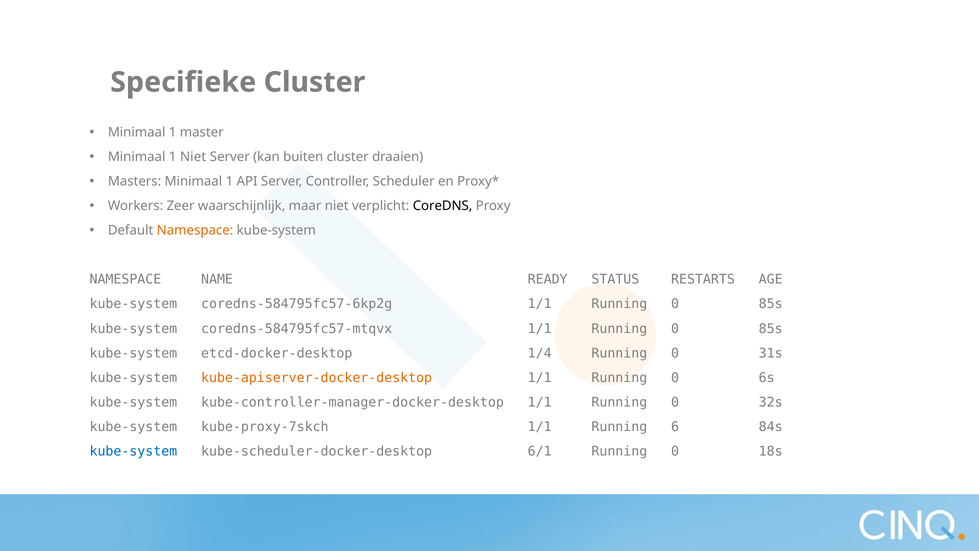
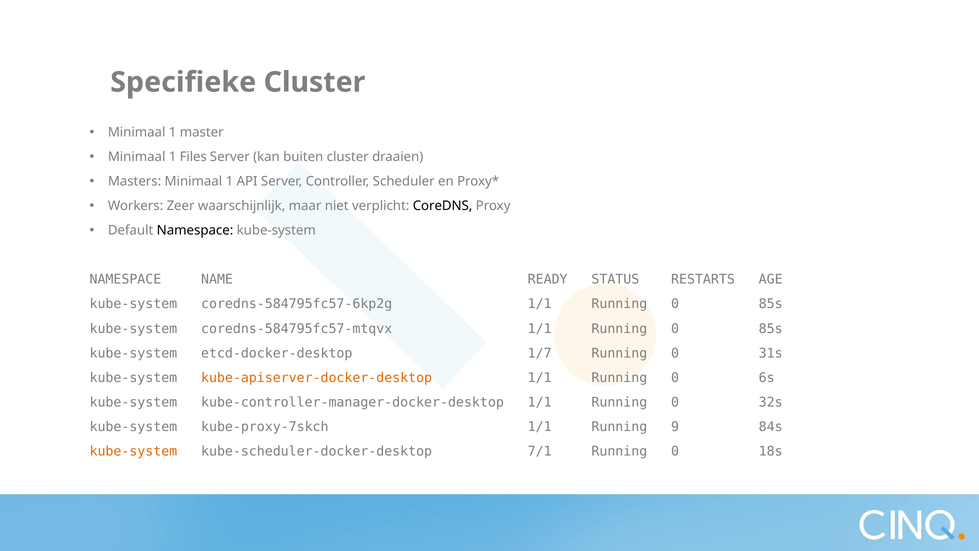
1 Niet: Niet -> Files
Namespace at (195, 230) colour: orange -> black
1/4: 1/4 -> 1/7
6: 6 -> 9
kube-system at (133, 451) colour: blue -> orange
6/1: 6/1 -> 7/1
